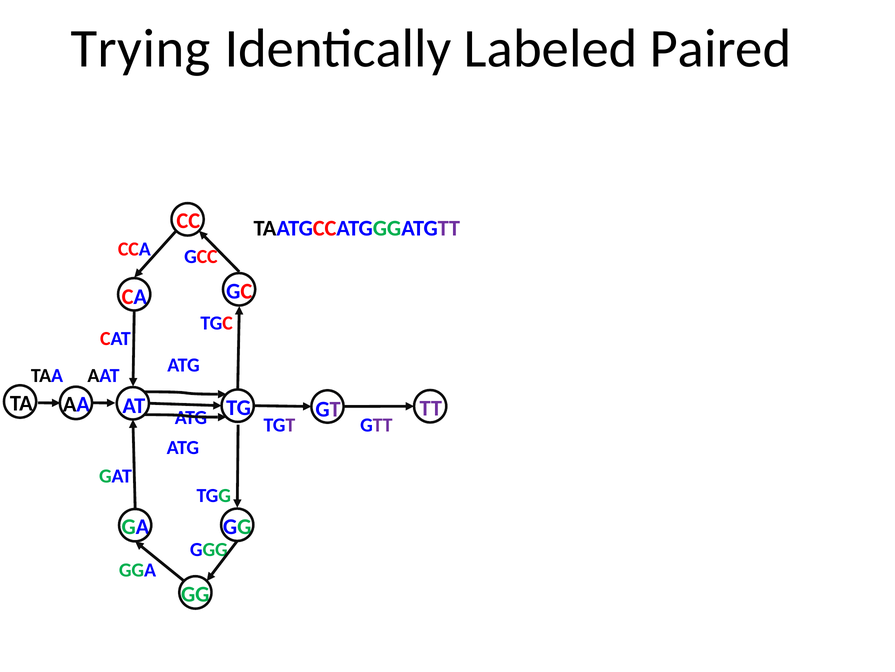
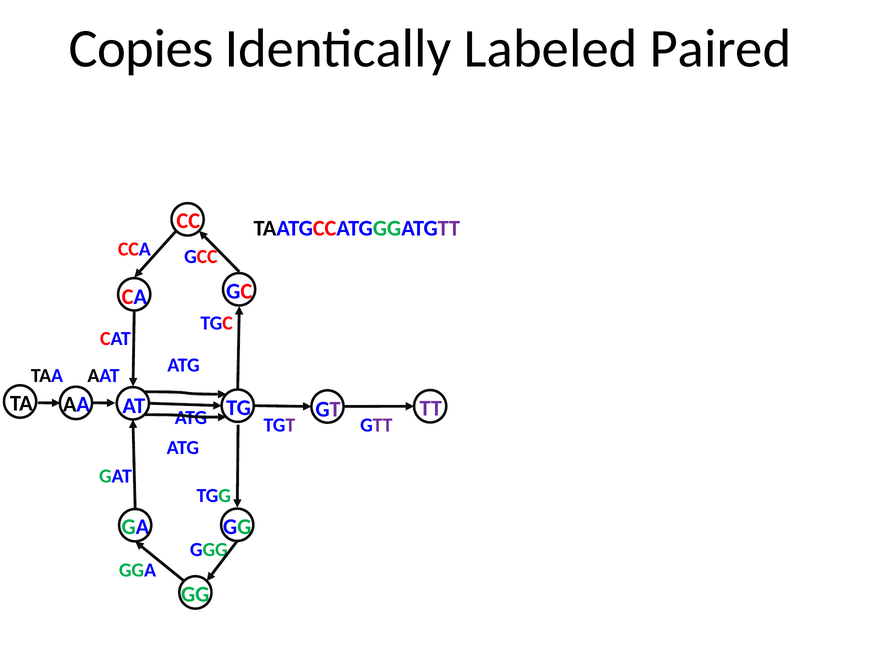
Trying: Trying -> Copies
